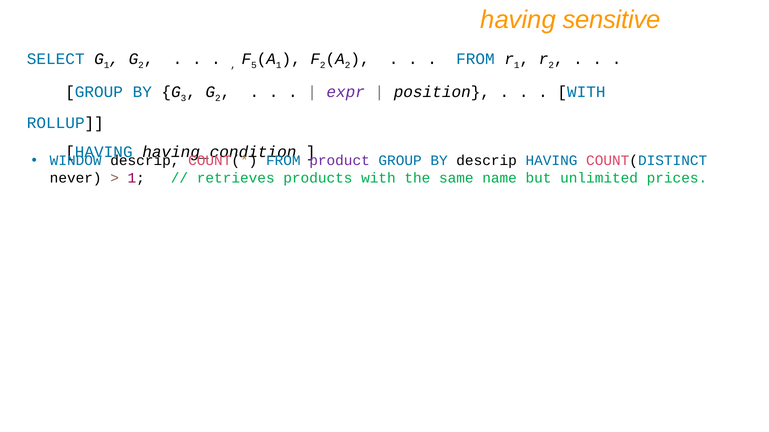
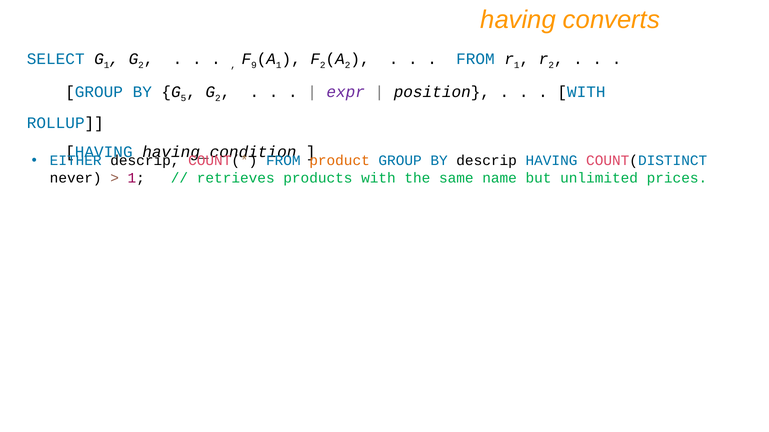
sensitive: sensitive -> converts
5: 5 -> 9
3: 3 -> 5
WINDOW: WINDOW -> EITHER
product colour: purple -> orange
